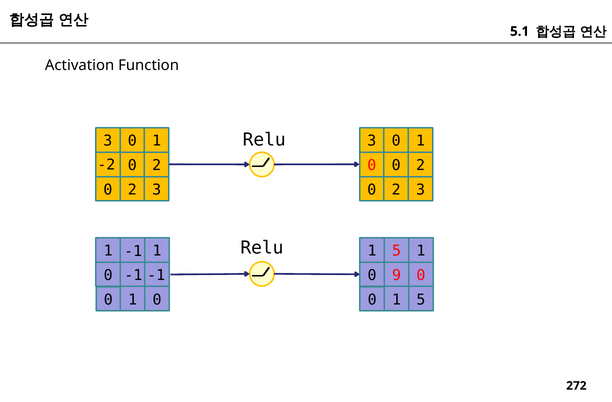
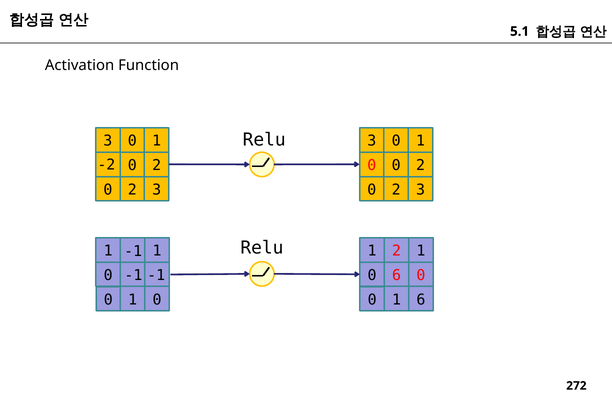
5 at (397, 251): 5 -> 2
0 9: 9 -> 6
5 at (421, 300): 5 -> 6
